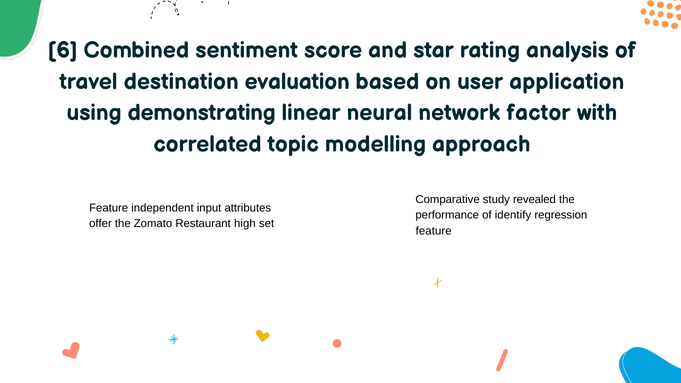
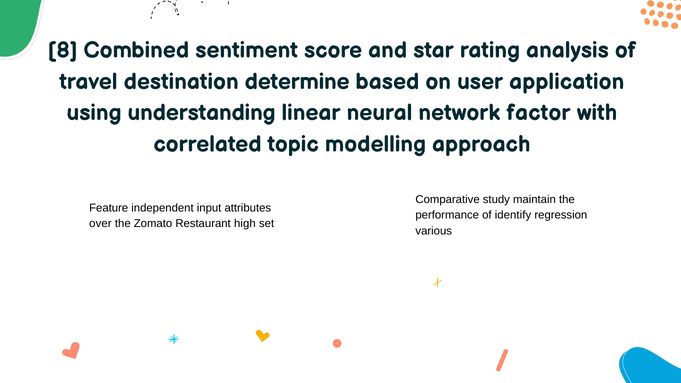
6: 6 -> 8
evaluation: evaluation -> determine
demonstrating: demonstrating -> understanding
revealed: revealed -> maintain
offer: offer -> over
feature at (434, 231): feature -> various
